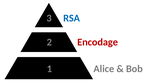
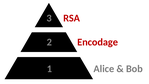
RSA colour: blue -> red
